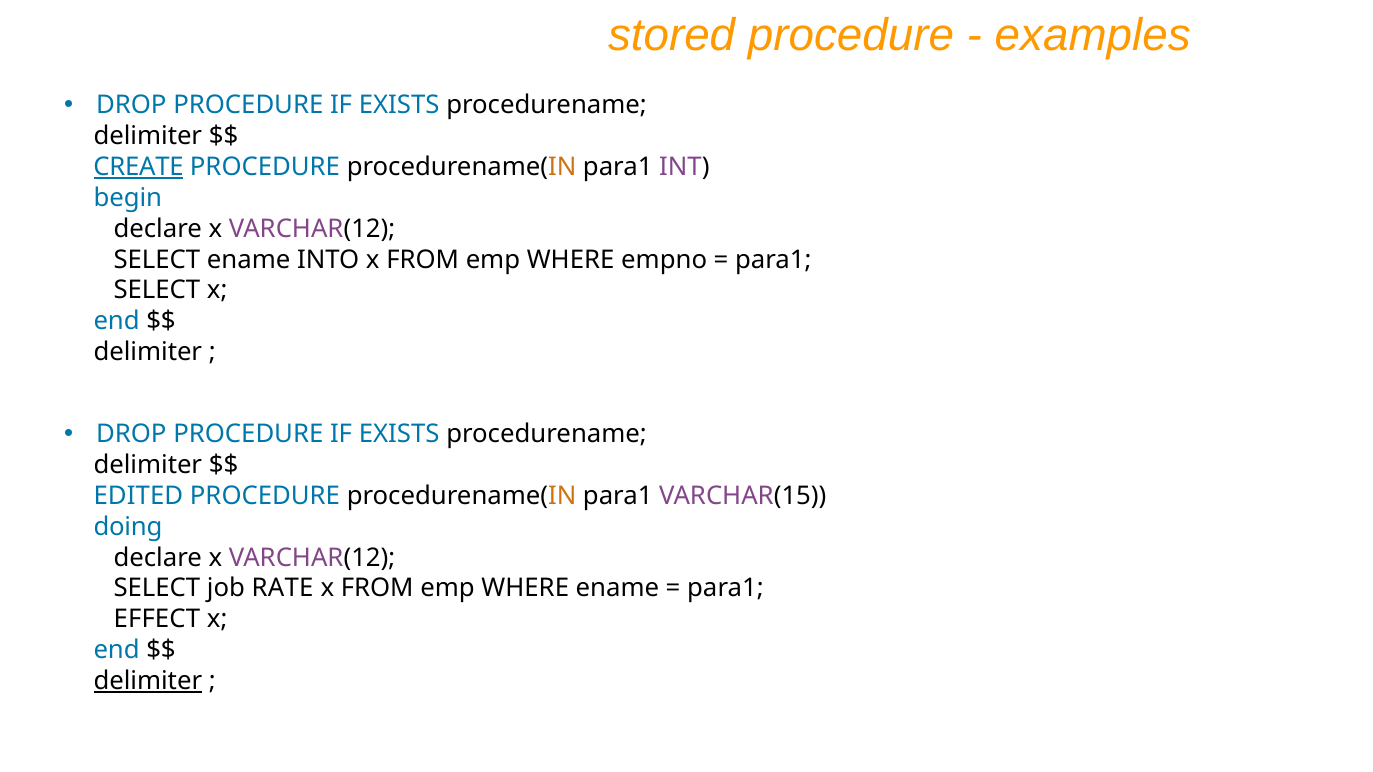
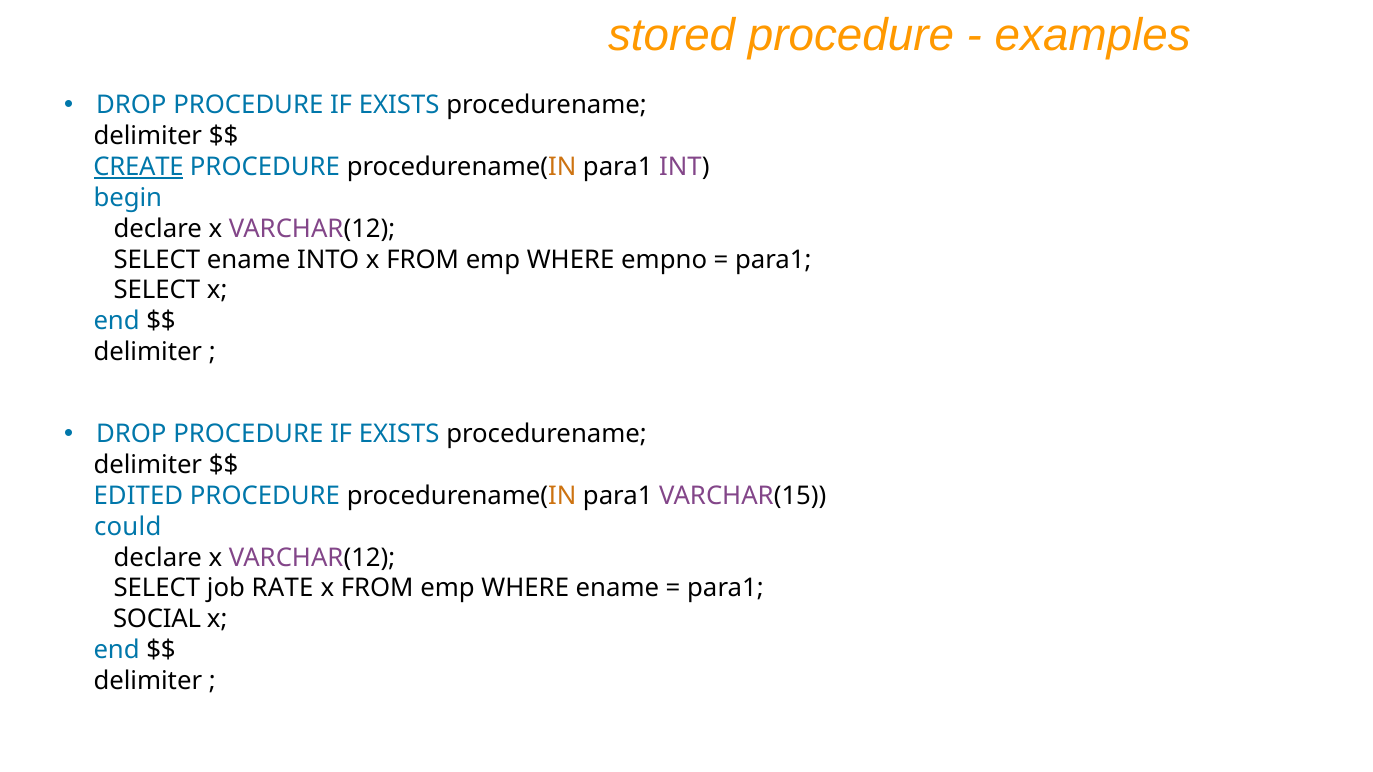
doing: doing -> could
EFFECT: EFFECT -> SOCIAL
delimiter at (148, 681) underline: present -> none
